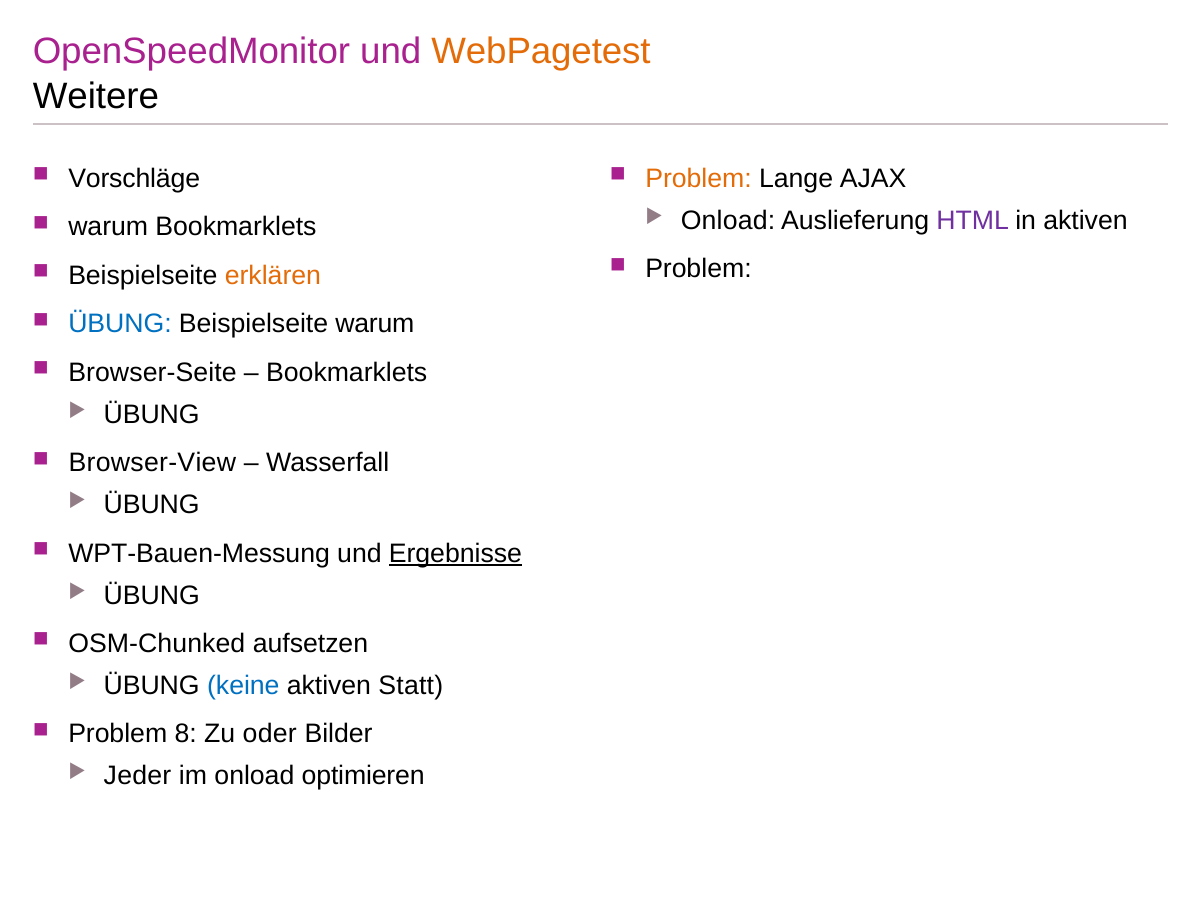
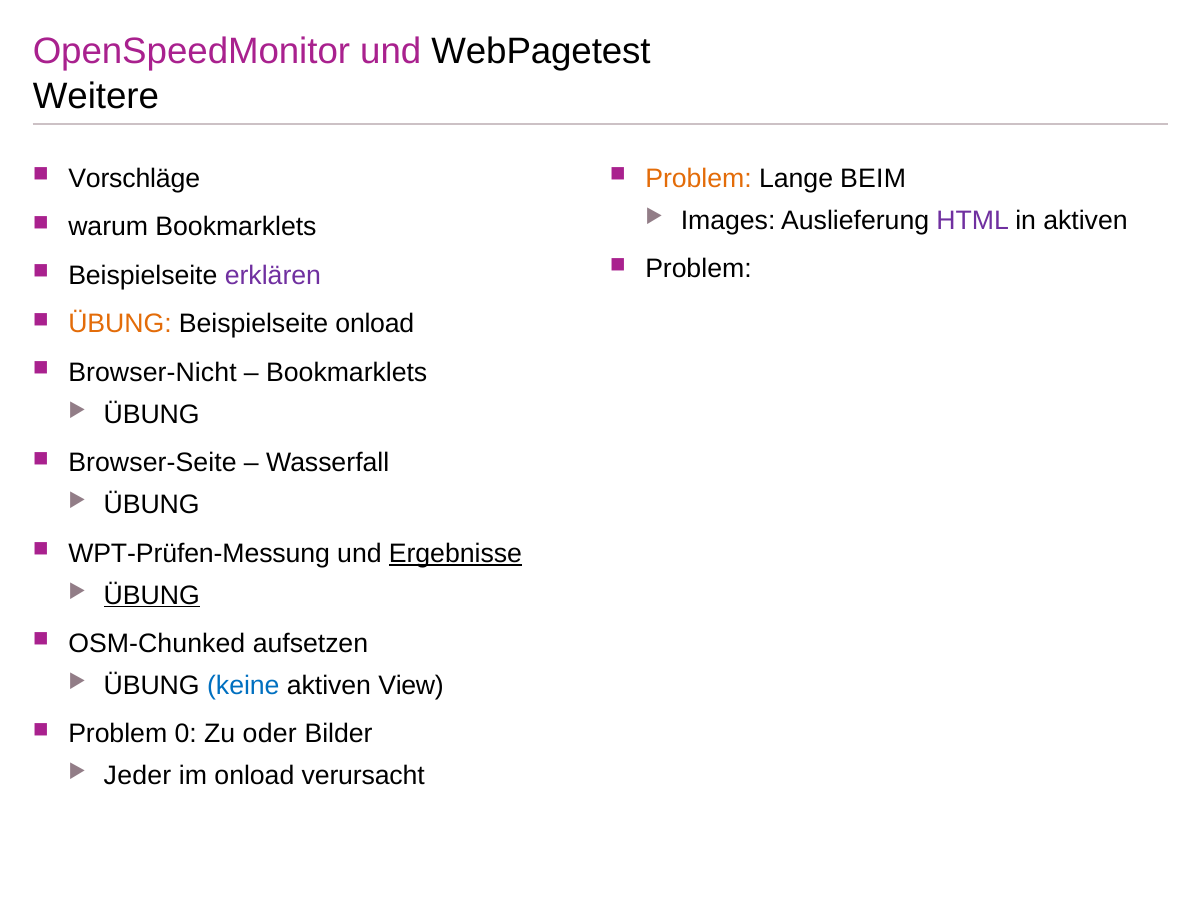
WebPagetest colour: orange -> black
AJAX: AJAX -> BEIM
Onload at (728, 220): Onload -> Images
erklären colour: orange -> purple
ÜBUNG at (120, 324) colour: blue -> orange
Beispielseite warum: warum -> onload
Browser-Seite: Browser-Seite -> Browser-Nicht
Browser-View: Browser-View -> Browser-Seite
WPT-Bauen-Messung: WPT-Bauen-Messung -> WPT-Prüfen-Messung
ÜBUNG at (152, 595) underline: none -> present
Statt: Statt -> View
8: 8 -> 0
optimieren: optimieren -> verursacht
